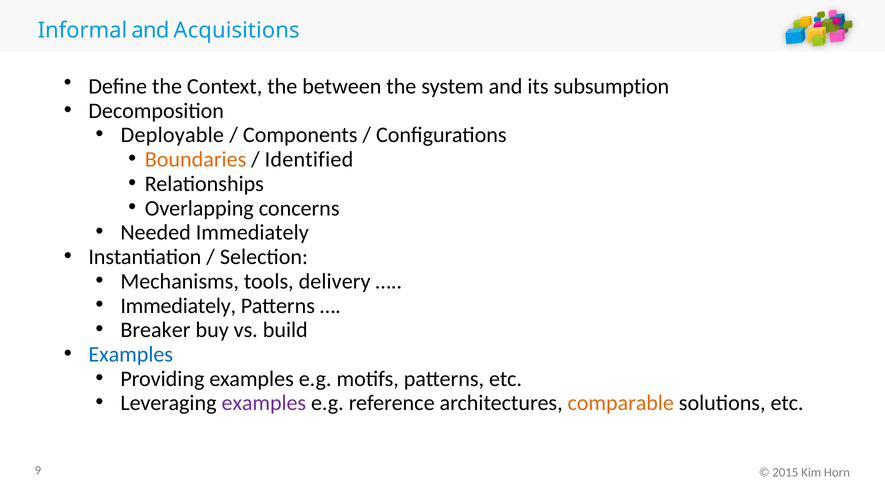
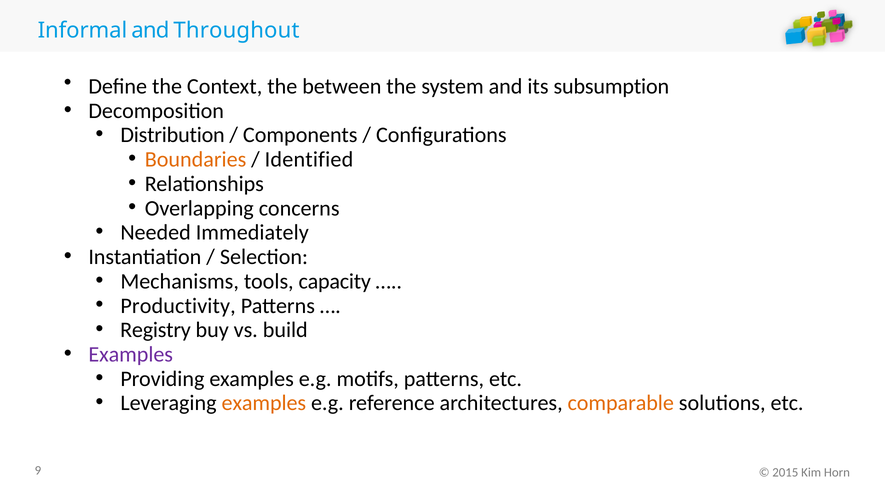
Acquisitions: Acquisitions -> Throughout
Deployable: Deployable -> Distribution
delivery: delivery -> capacity
Immediately at (178, 306): Immediately -> Productivity
Breaker: Breaker -> Registry
Examples at (131, 354) colour: blue -> purple
examples at (264, 403) colour: purple -> orange
